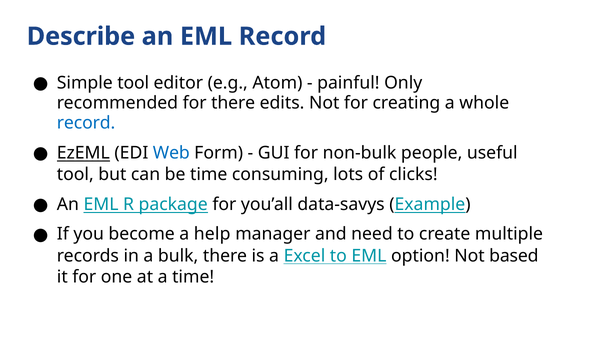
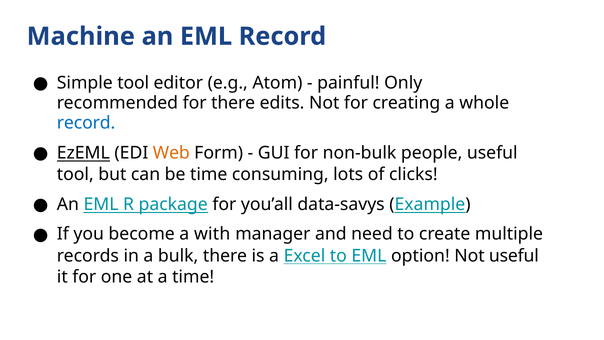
Describe: Describe -> Machine
Web colour: blue -> orange
help: help -> with
Not based: based -> useful
